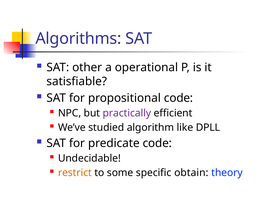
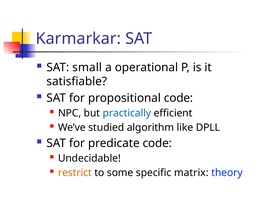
Algorithms: Algorithms -> Karmarkar
other: other -> small
practically colour: purple -> blue
obtain: obtain -> matrix
